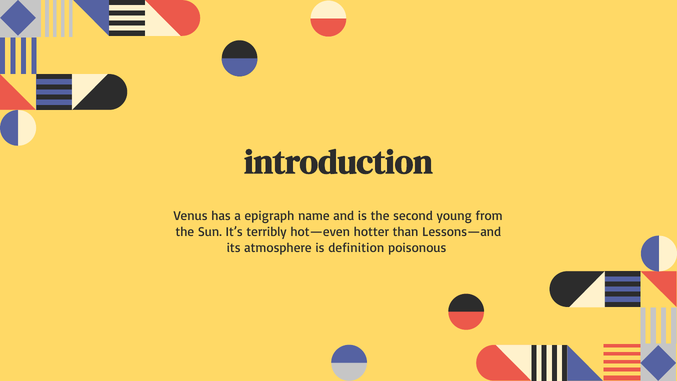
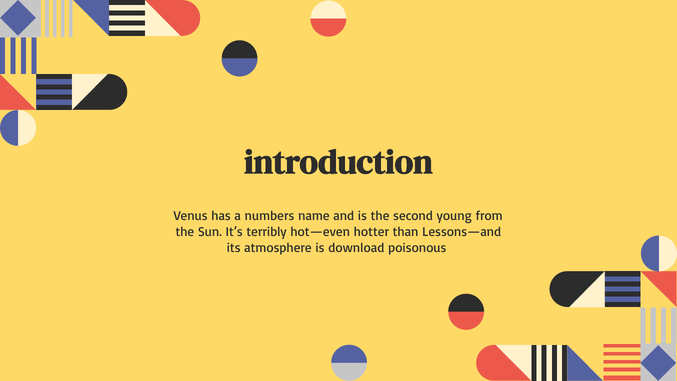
epigraph: epigraph -> numbers
definition: definition -> download
